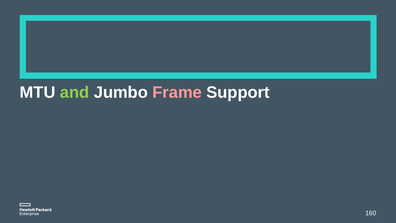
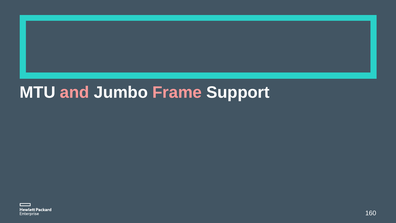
and colour: light green -> pink
